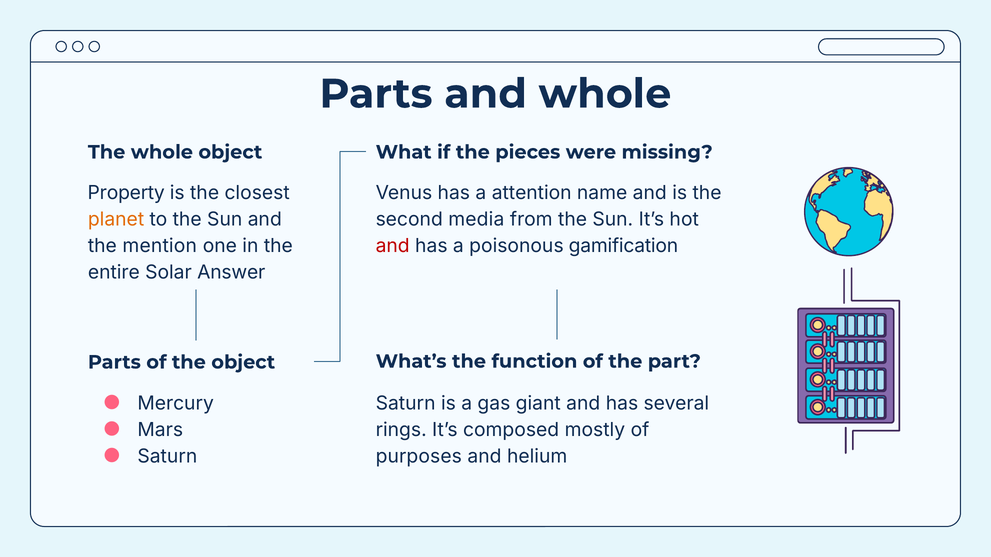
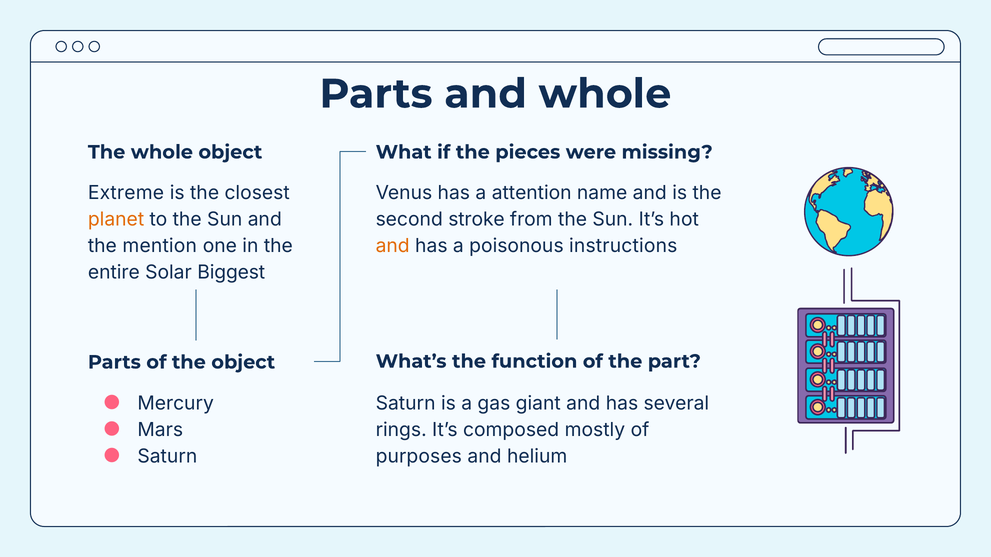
Property: Property -> Extreme
media: media -> stroke
and at (393, 246) colour: red -> orange
gamification: gamification -> instructions
Answer: Answer -> Biggest
